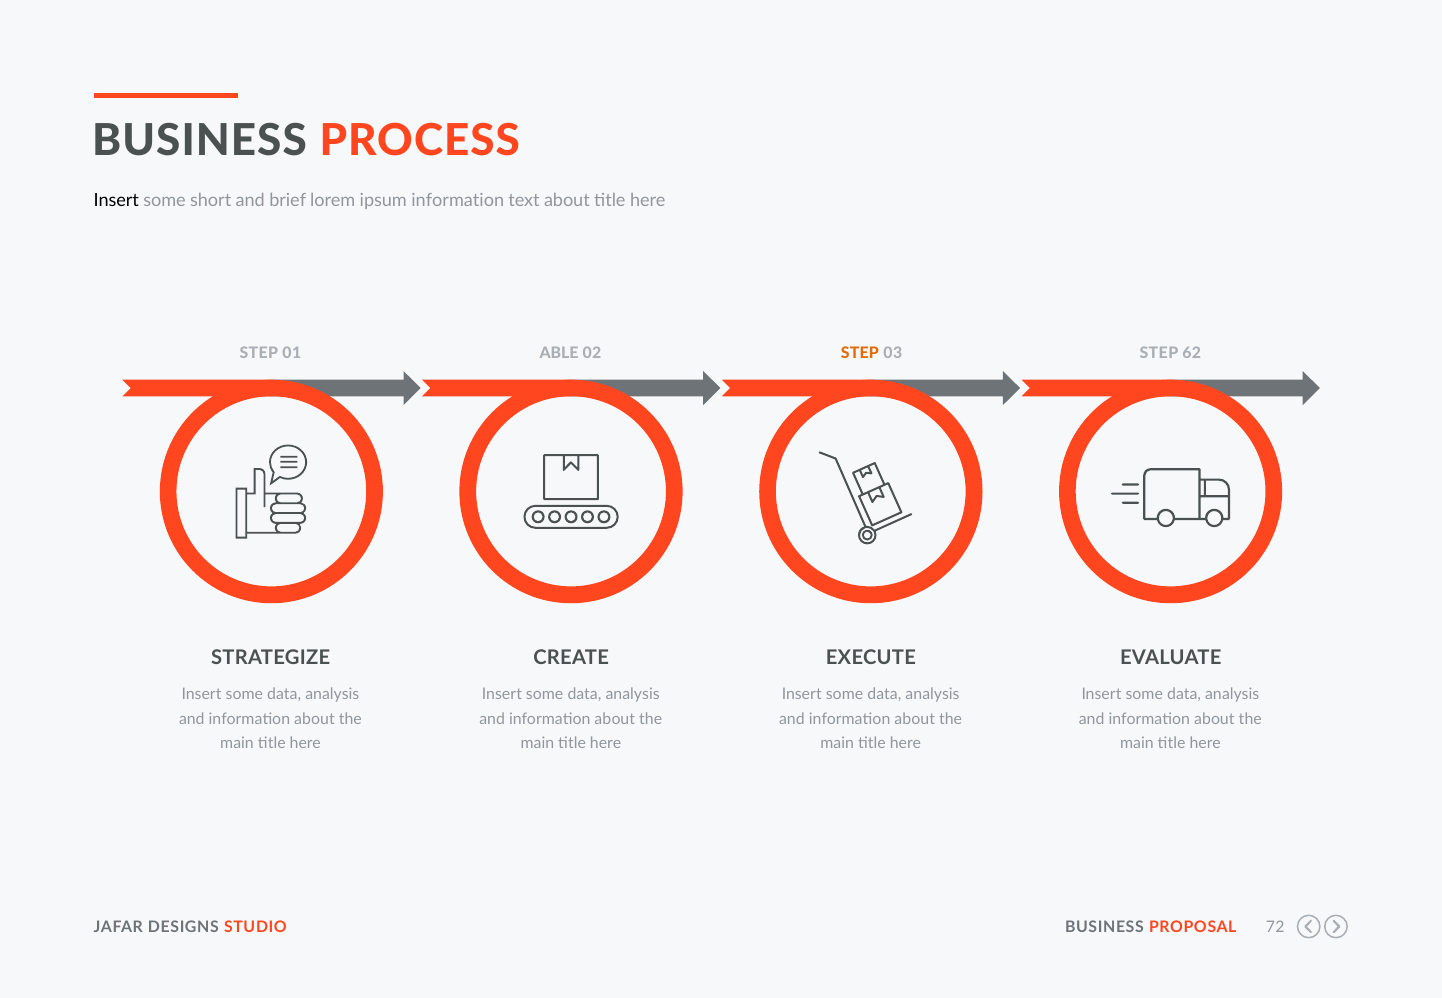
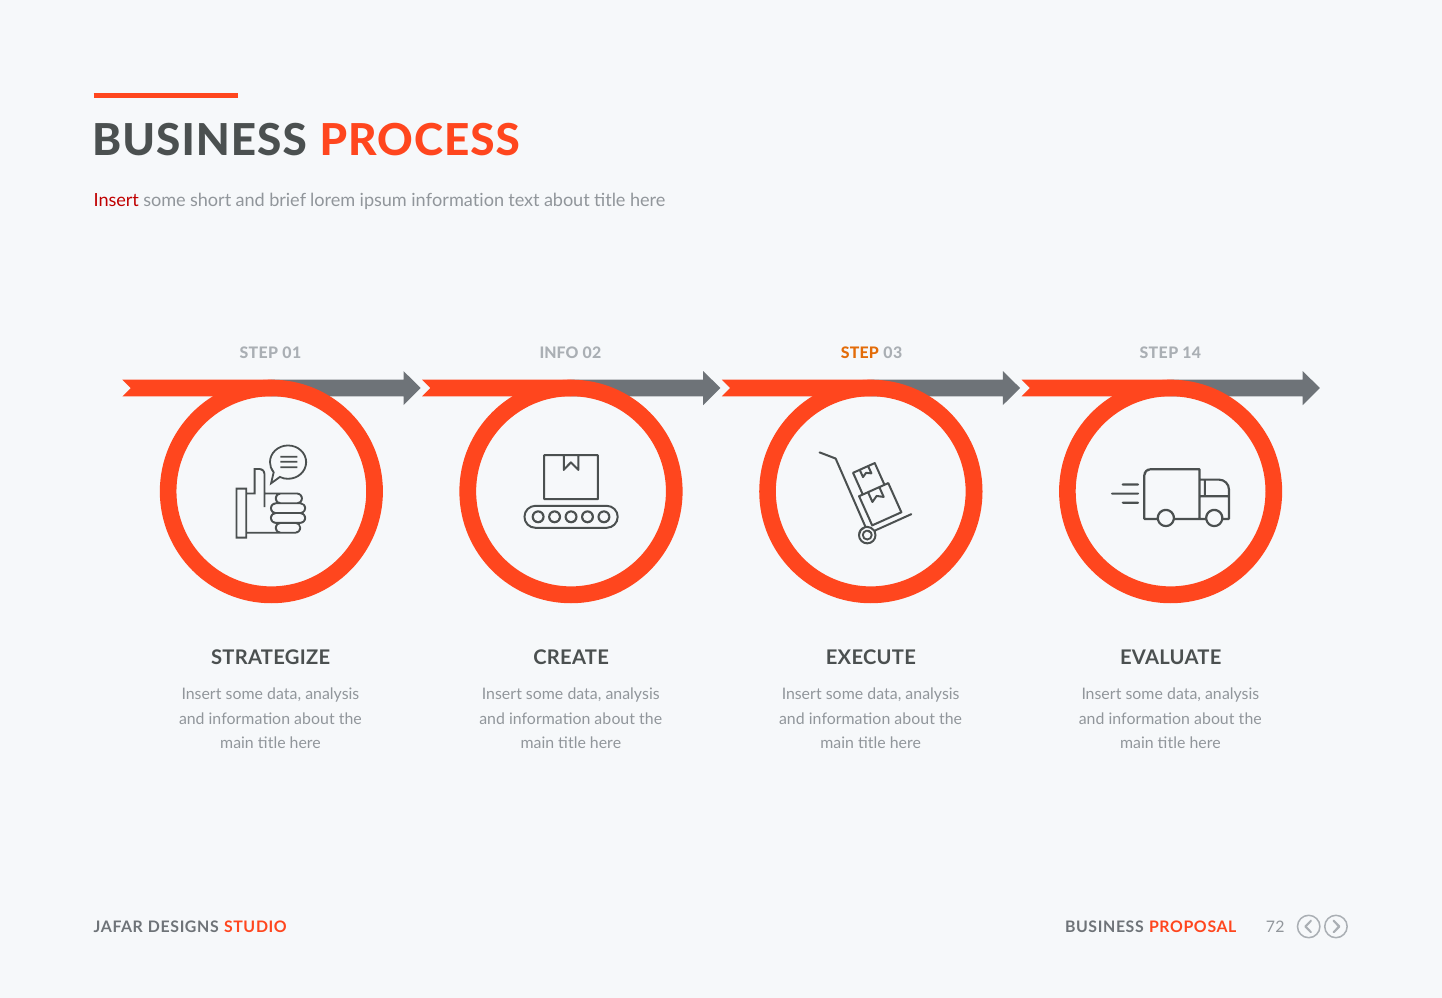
Insert at (116, 201) colour: black -> red
ABLE: ABLE -> INFO
62: 62 -> 14
